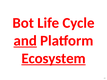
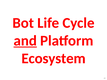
Ecosystem underline: present -> none
